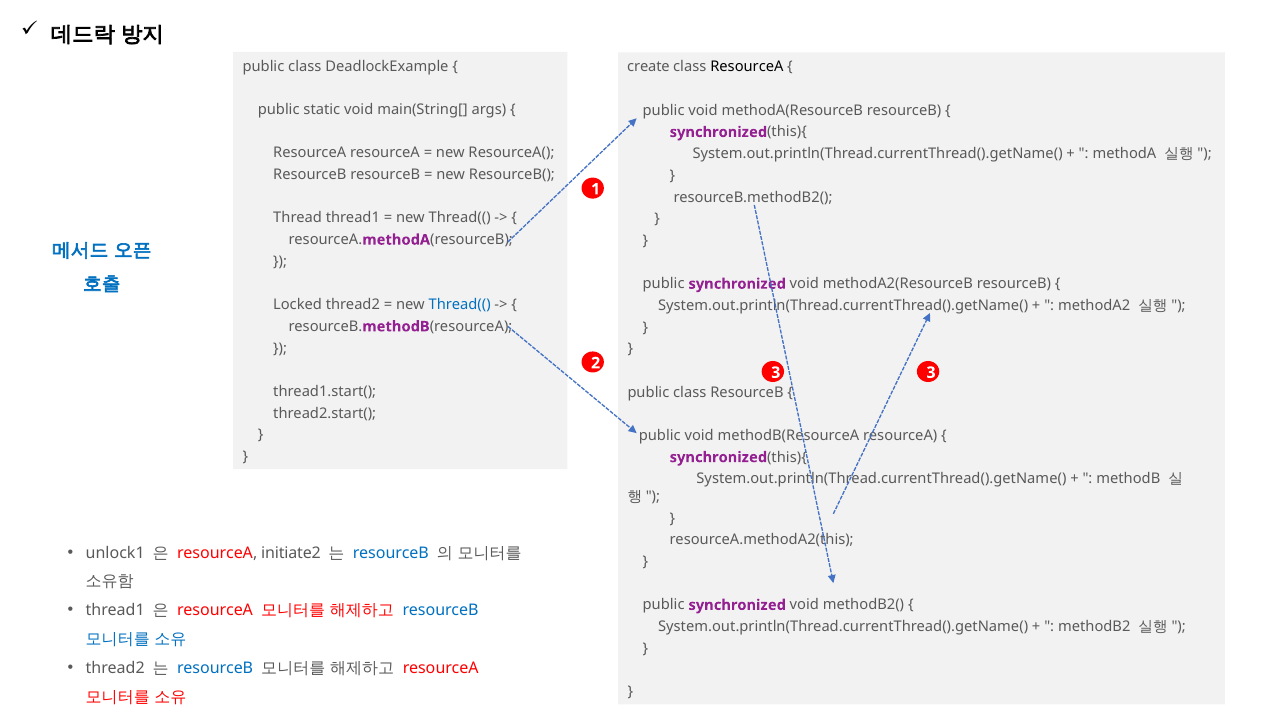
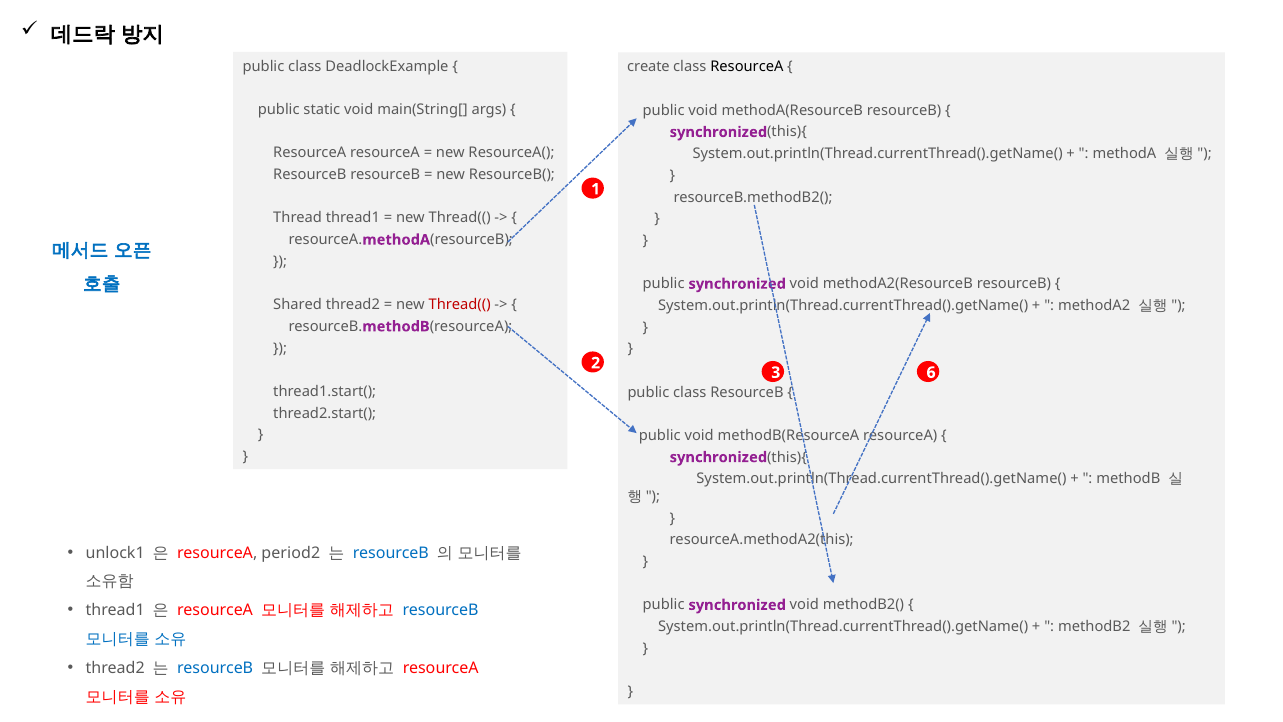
Locked: Locked -> Shared
Thread(( at (460, 305) colour: blue -> red
3 3: 3 -> 6
initiate2: initiate2 -> period2
